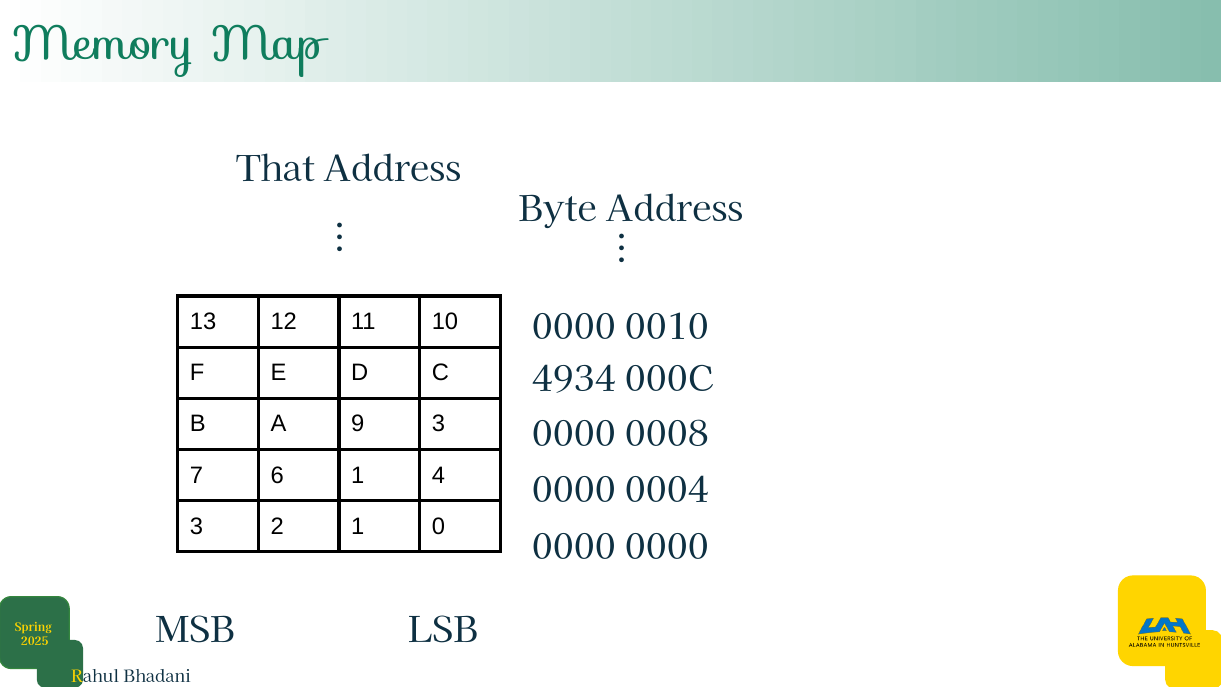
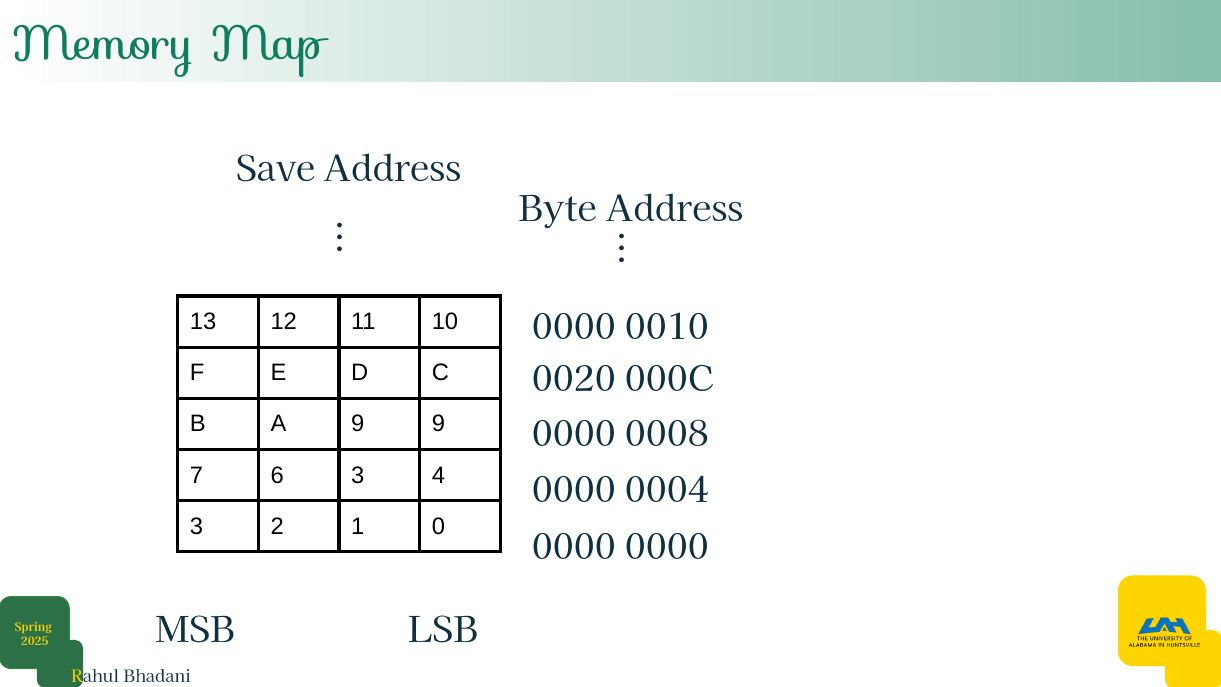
That: That -> Save
4934: 4934 -> 0020
9 3: 3 -> 9
6 1: 1 -> 3
